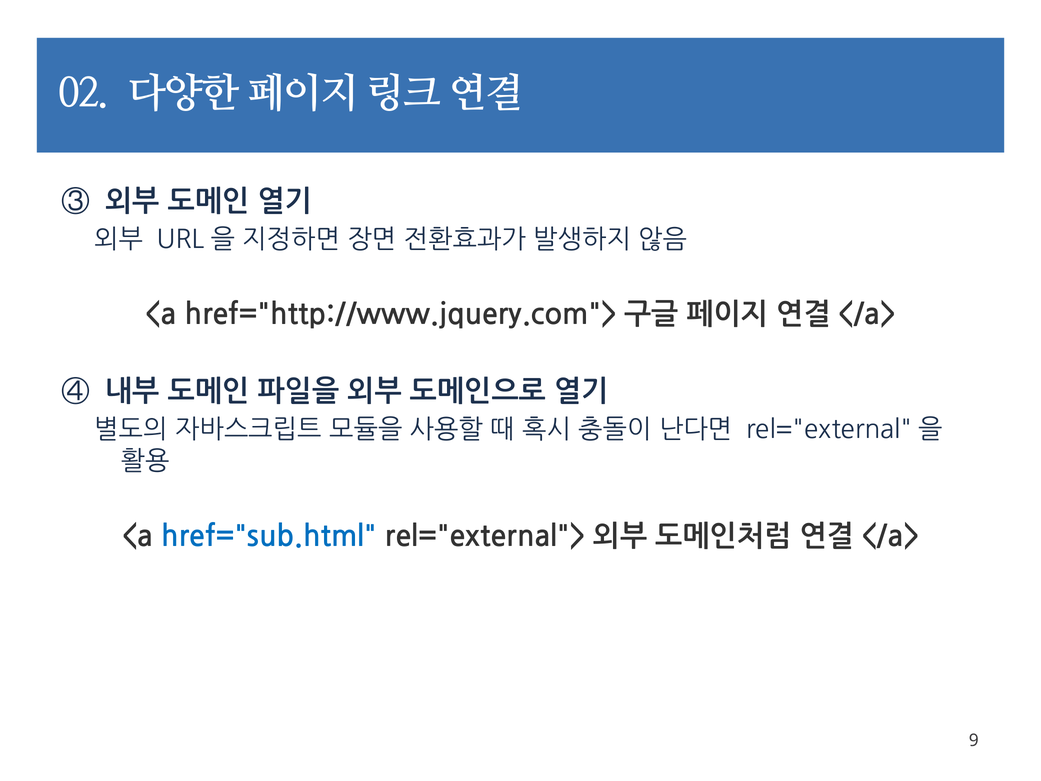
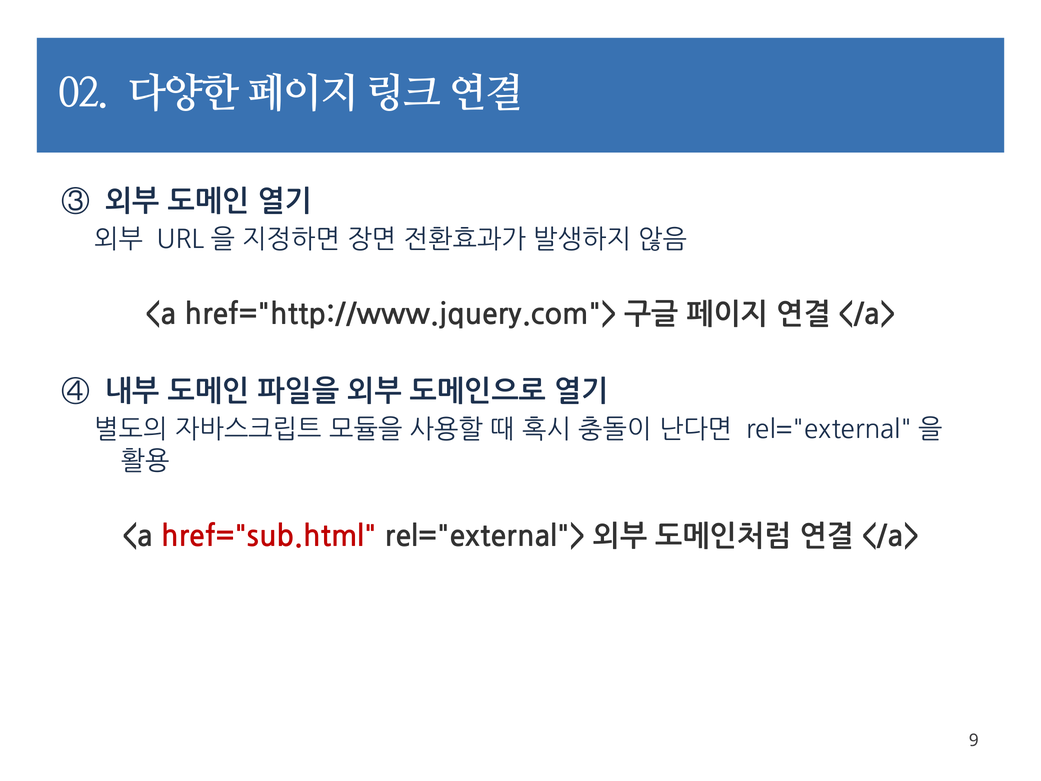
href="sub.html colour: blue -> red
